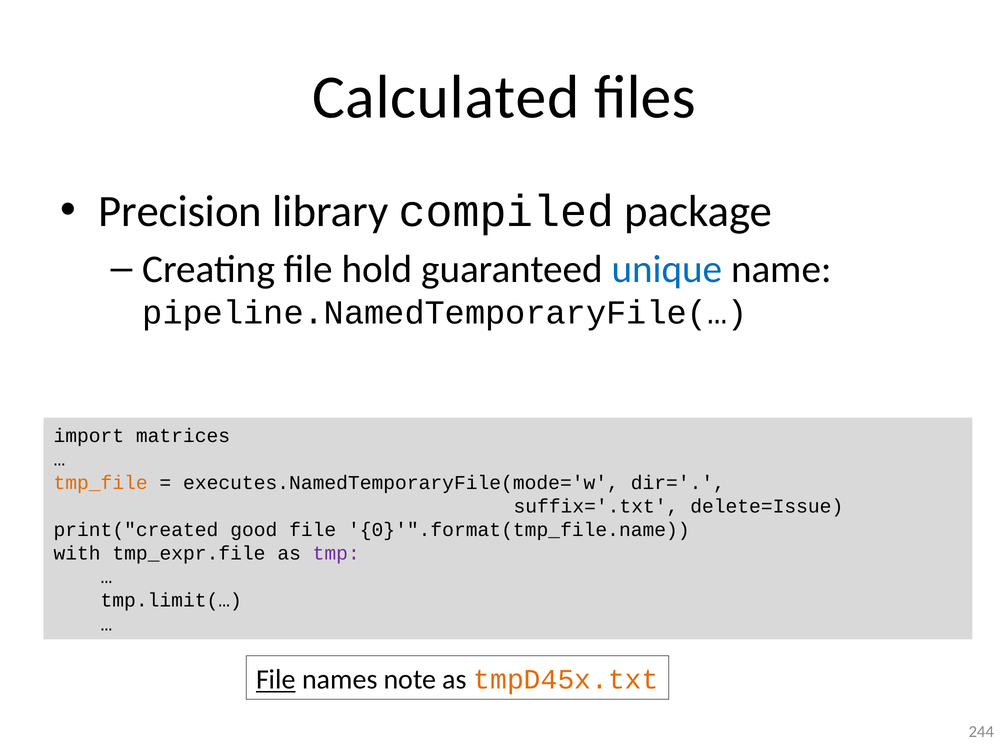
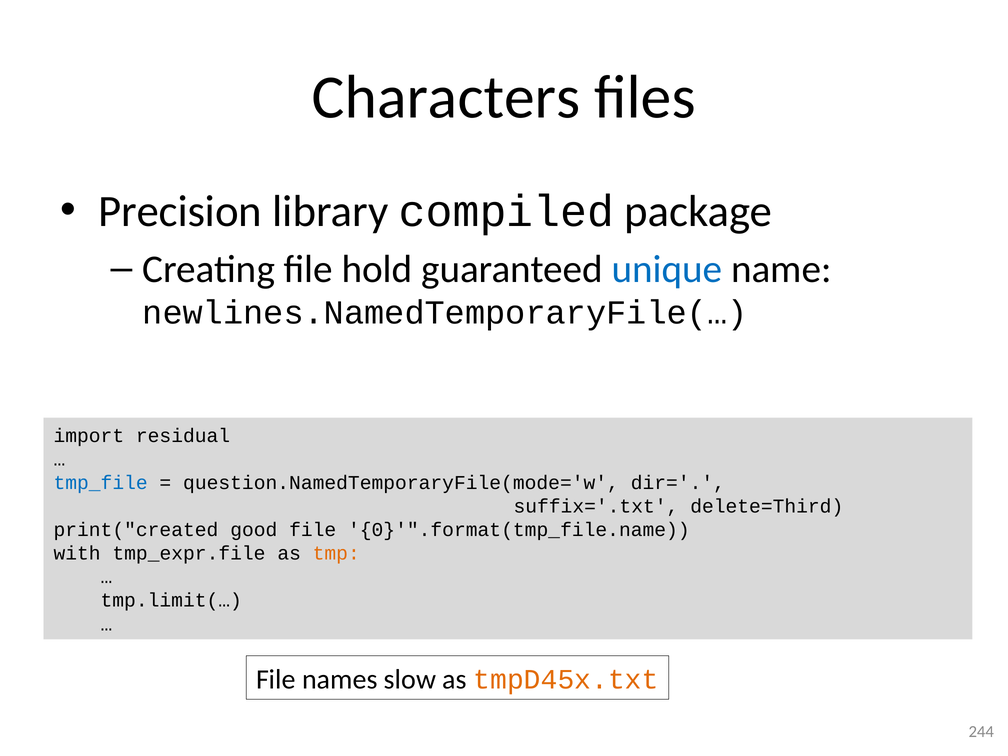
Calculated: Calculated -> Characters
pipeline.NamedTemporaryFile(…: pipeline.NamedTemporaryFile(… -> newlines.NamedTemporaryFile(…
matrices: matrices -> residual
tmp_file colour: orange -> blue
executes.NamedTemporaryFile(mode='w: executes.NamedTemporaryFile(mode='w -> question.NamedTemporaryFile(mode='w
delete=Issue: delete=Issue -> delete=Third
tmp colour: purple -> orange
File at (276, 680) underline: present -> none
note: note -> slow
